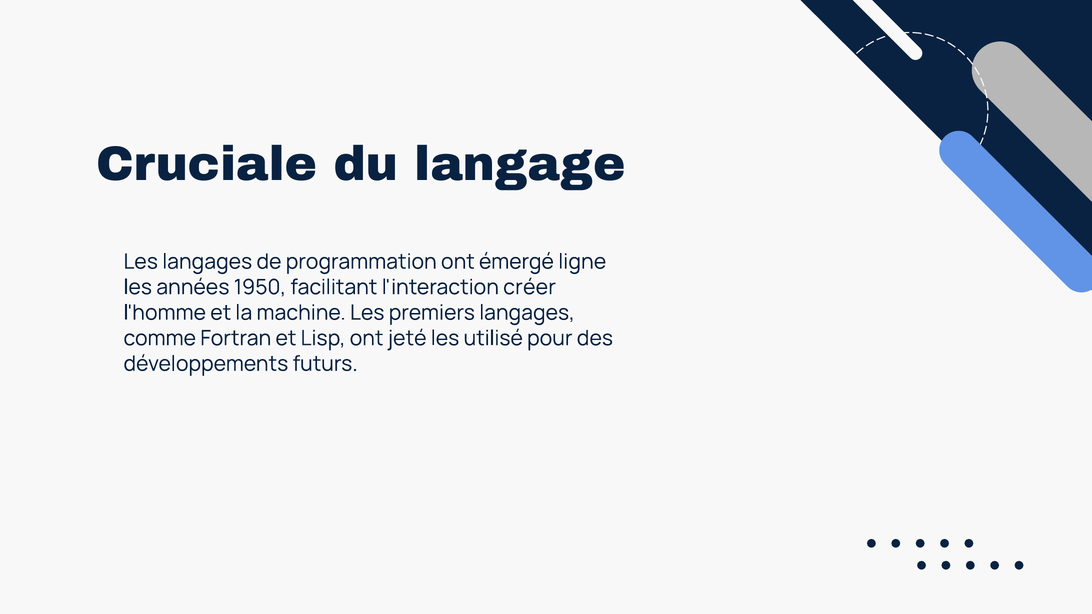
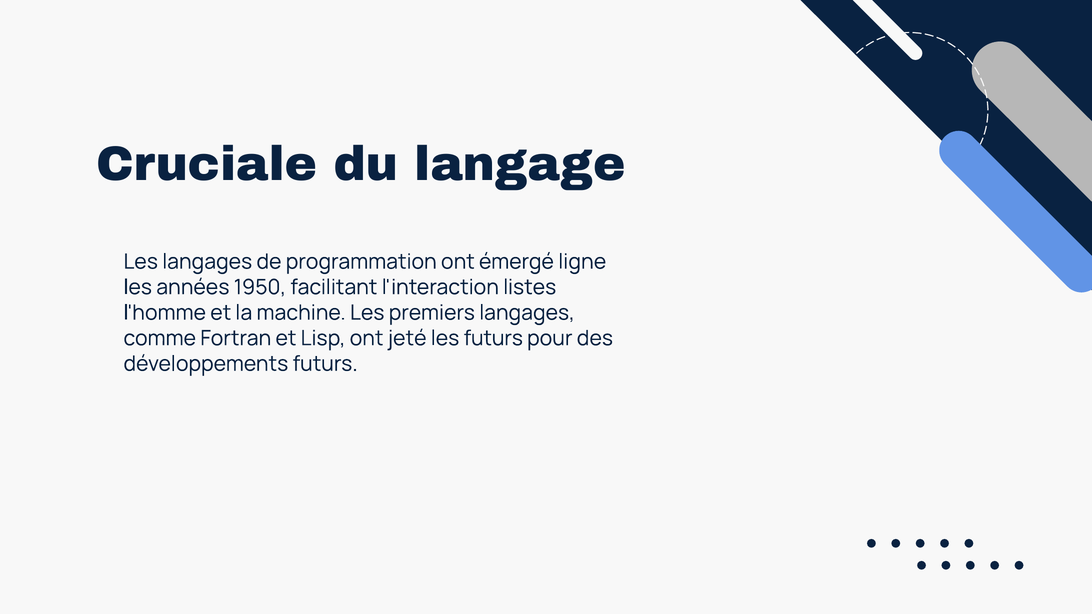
créer: créer -> listes
les utilisé: utilisé -> futurs
